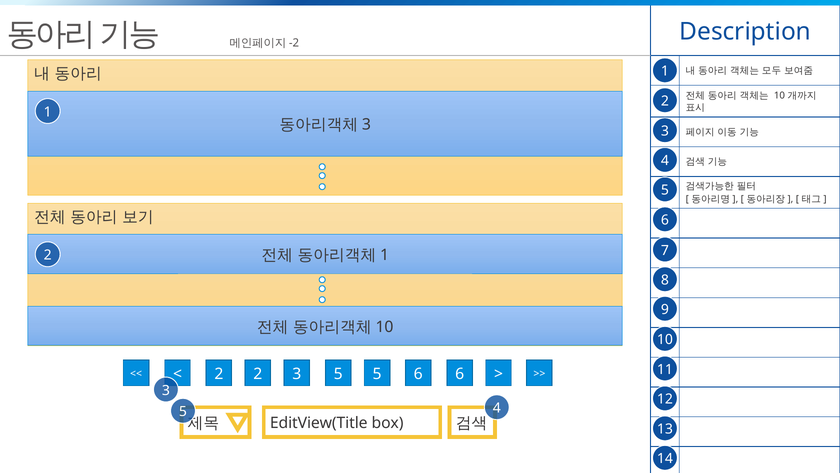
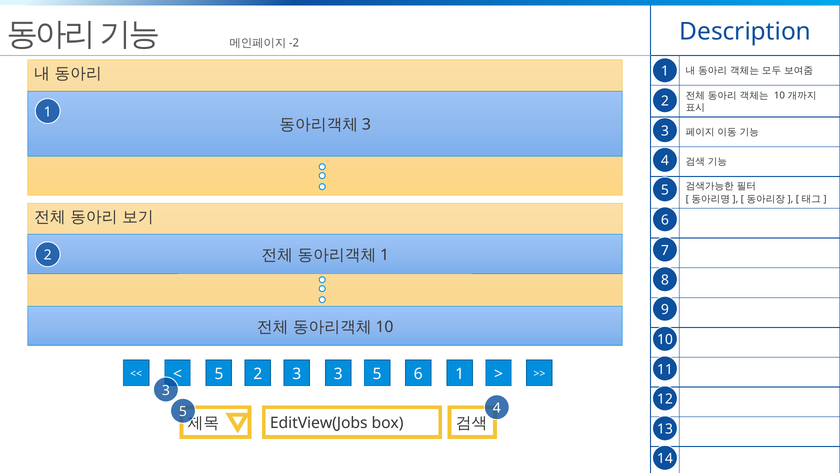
2 at (219, 374): 2 -> 5
3 5: 5 -> 3
6 6: 6 -> 1
EditView(Title: EditView(Title -> EditView(Jobs
